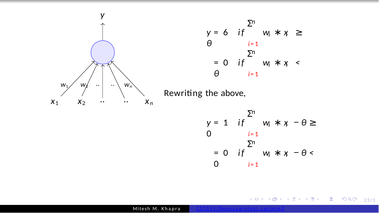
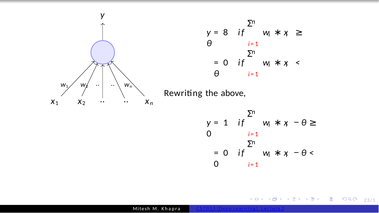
6: 6 -> 8
